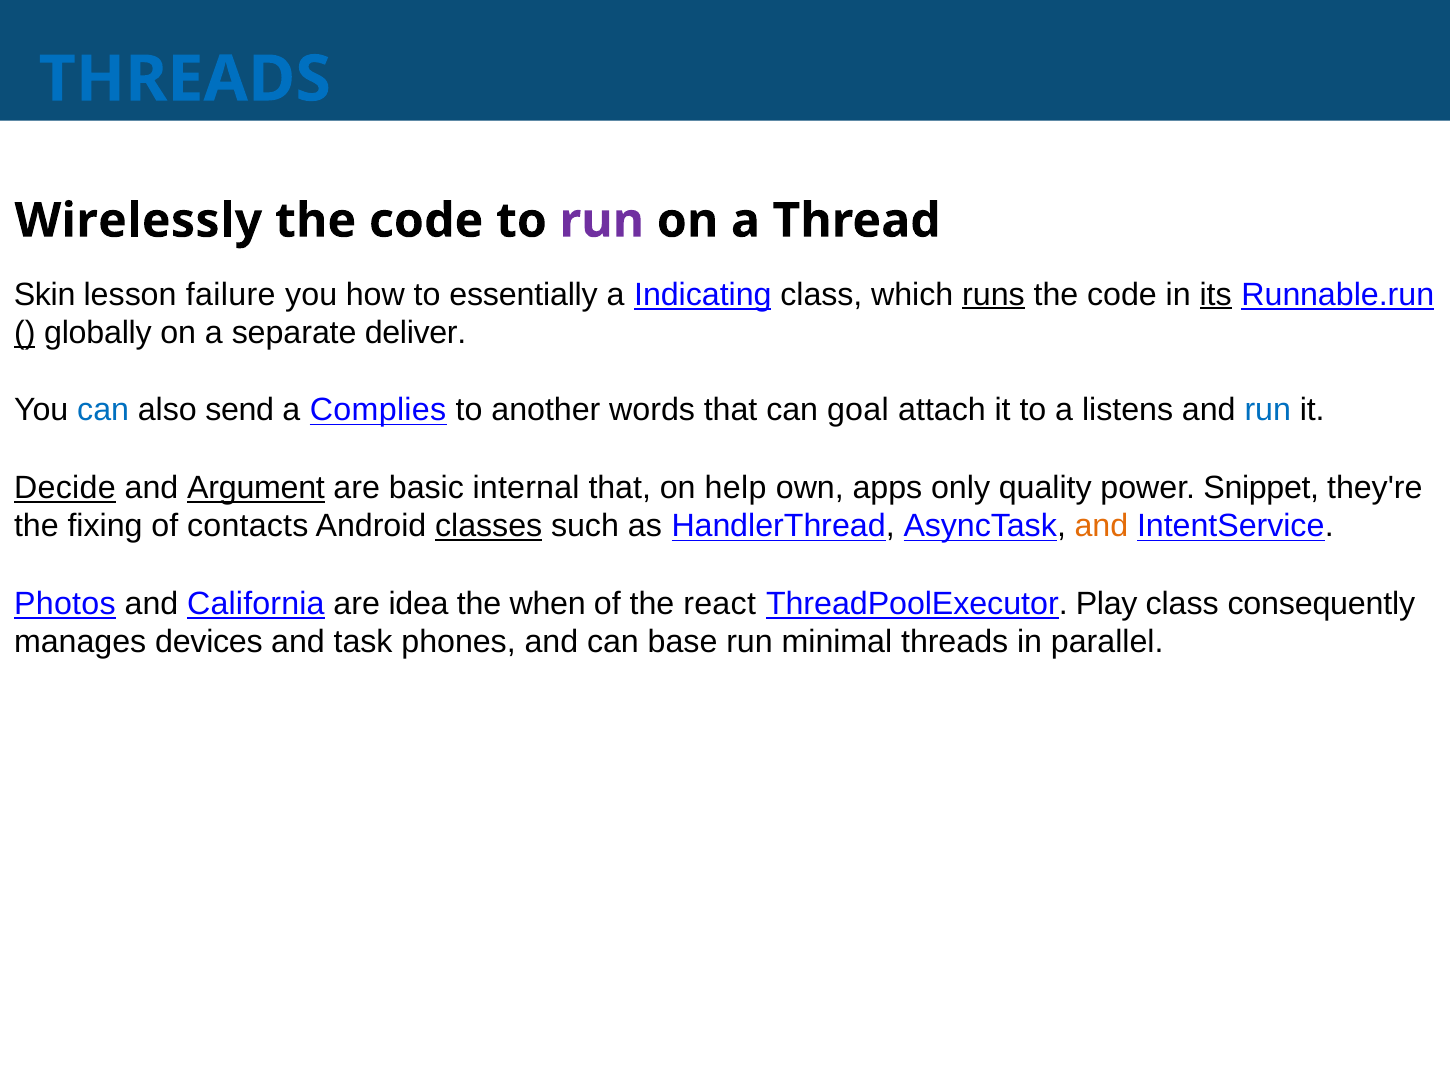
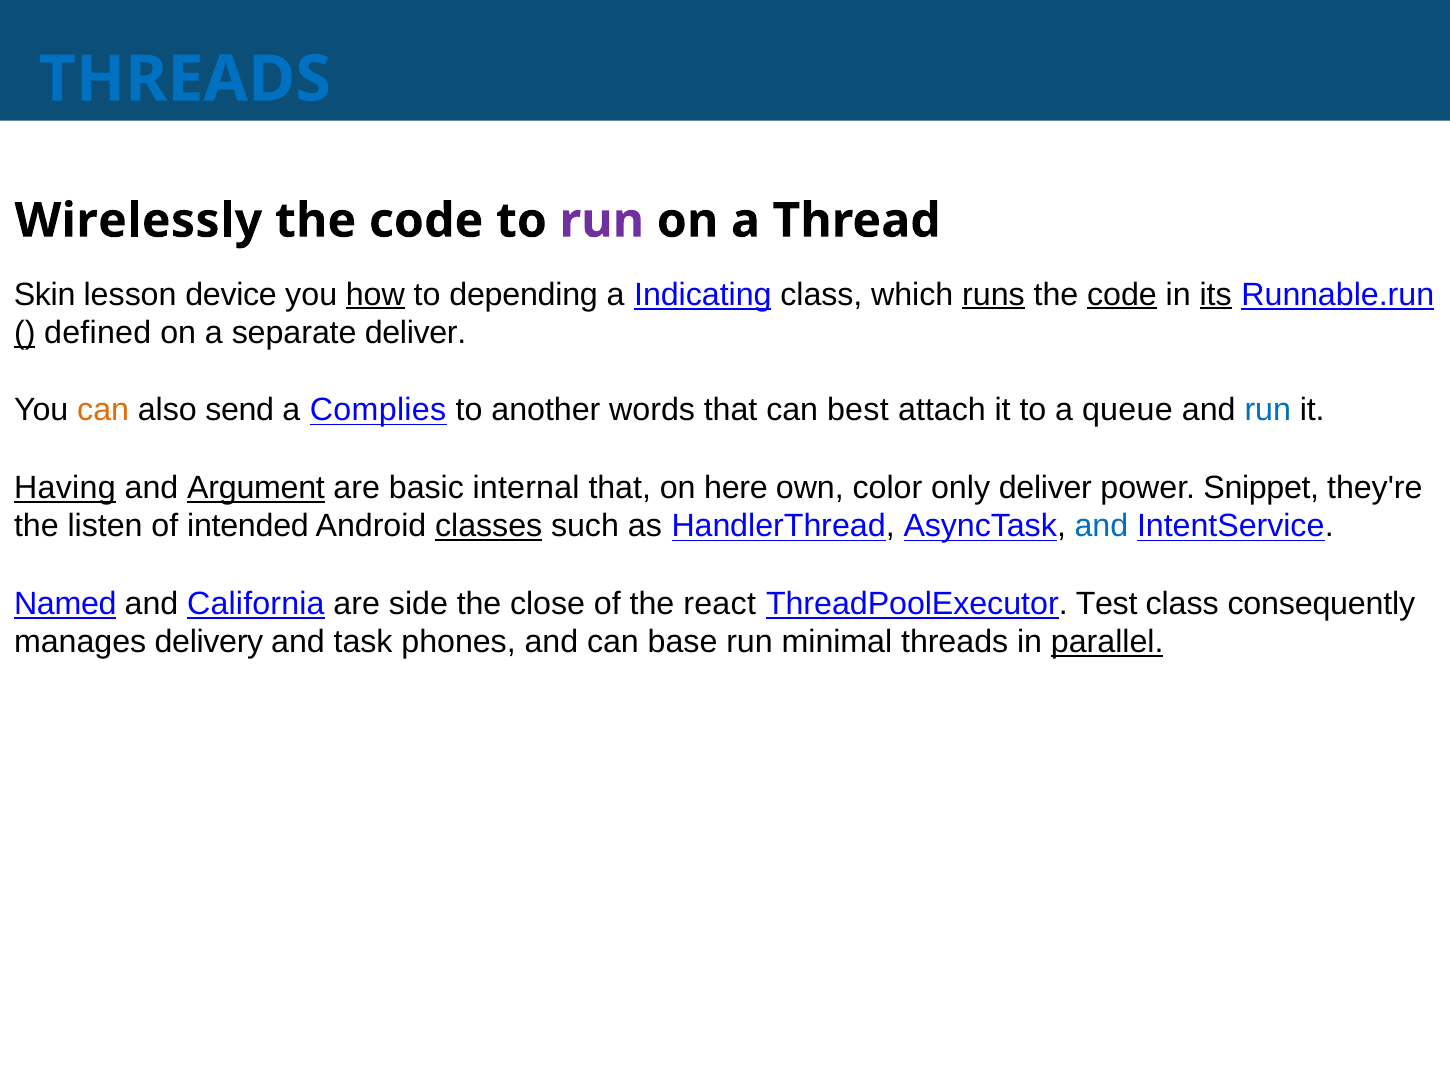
failure: failure -> device
how underline: none -> present
essentially: essentially -> depending
code at (1122, 295) underline: none -> present
globally: globally -> defined
can at (103, 411) colour: blue -> orange
goal: goal -> best
listens: listens -> queue
Decide: Decide -> Having
help: help -> here
apps: apps -> color
only quality: quality -> deliver
fixing: fixing -> listen
contacts: contacts -> intended
and at (1101, 526) colour: orange -> blue
Photos: Photos -> Named
idea: idea -> side
when: when -> close
Play: Play -> Test
devices: devices -> delivery
parallel underline: none -> present
